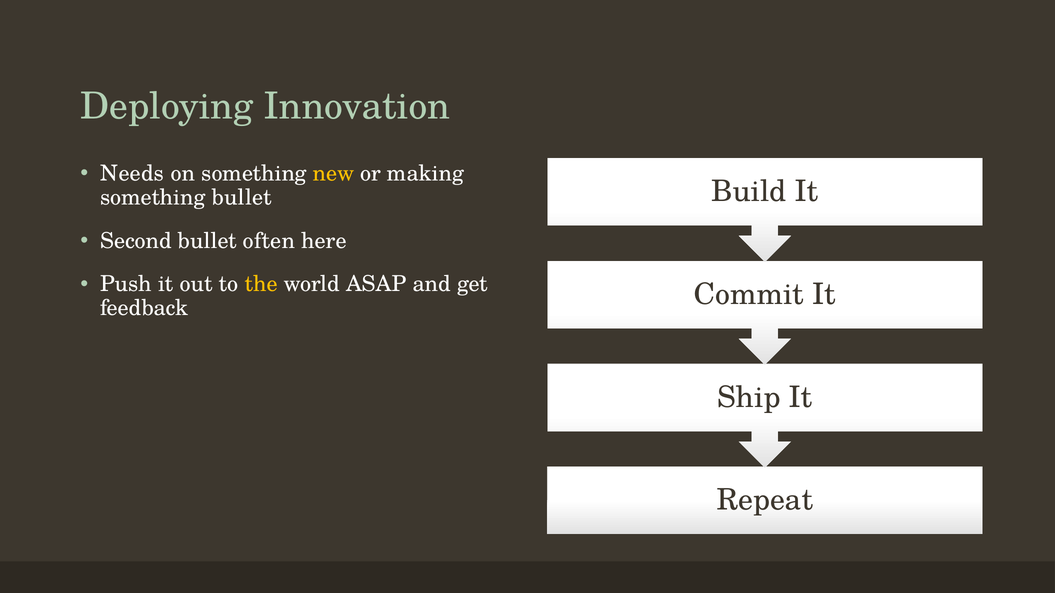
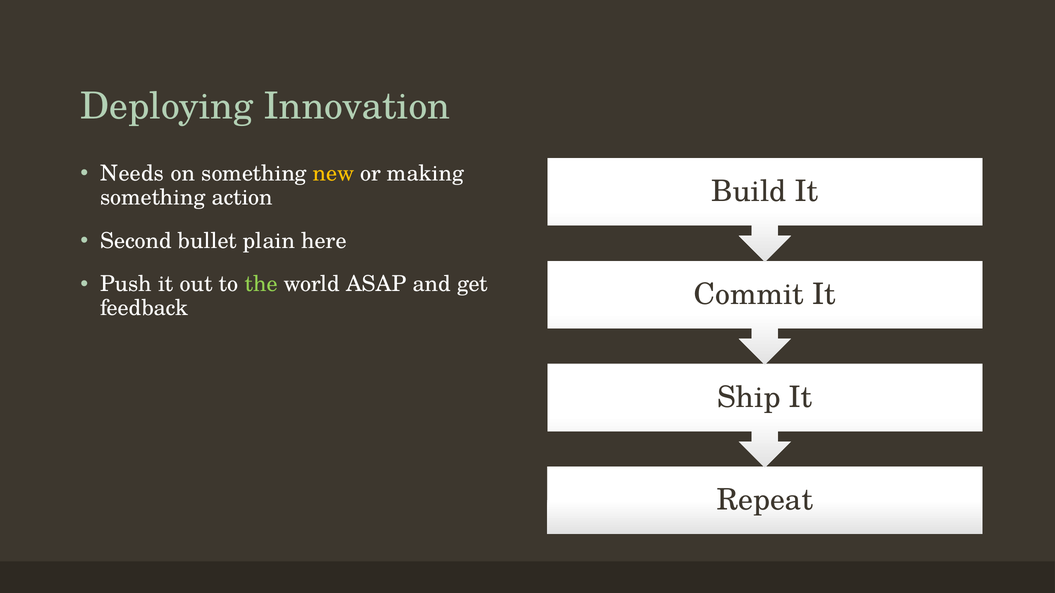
something bullet: bullet -> action
often: often -> plain
the colour: yellow -> light green
